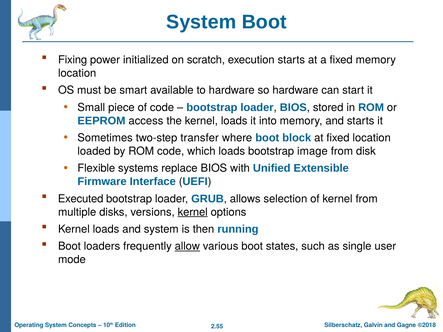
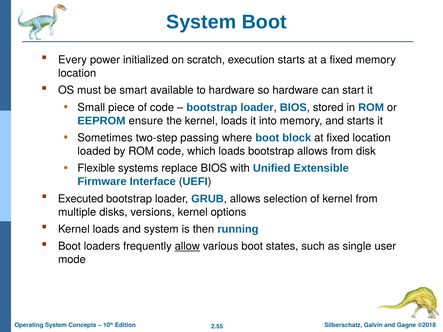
Fixing: Fixing -> Every
access: access -> ensure
transfer: transfer -> passing
bootstrap image: image -> allows
kernel at (193, 212) underline: present -> none
